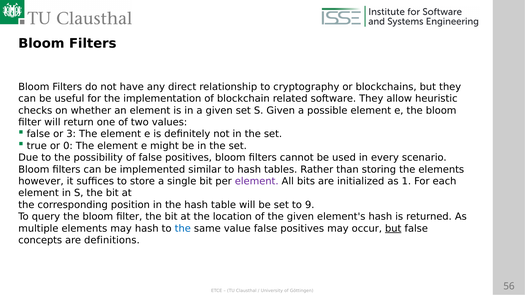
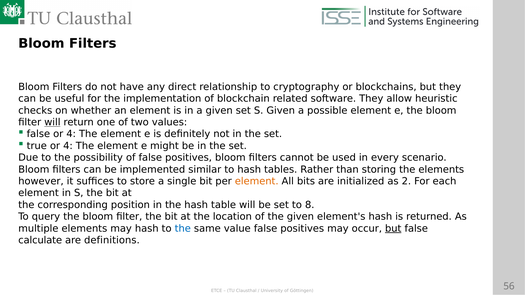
will at (52, 122) underline: none -> present
false or 3: 3 -> 4
true or 0: 0 -> 4
element at (257, 181) colour: purple -> orange
1: 1 -> 2
9: 9 -> 8
concepts: concepts -> calculate
